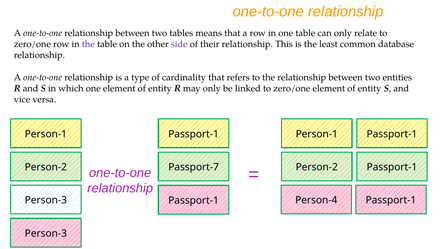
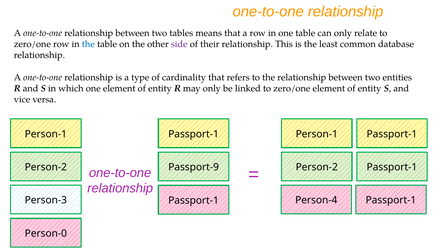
the at (88, 44) colour: purple -> blue
Passport-7: Passport-7 -> Passport-9
Person-3 at (46, 233): Person-3 -> Person-0
